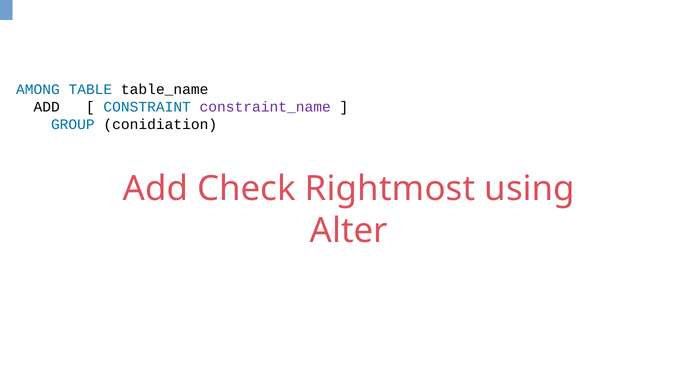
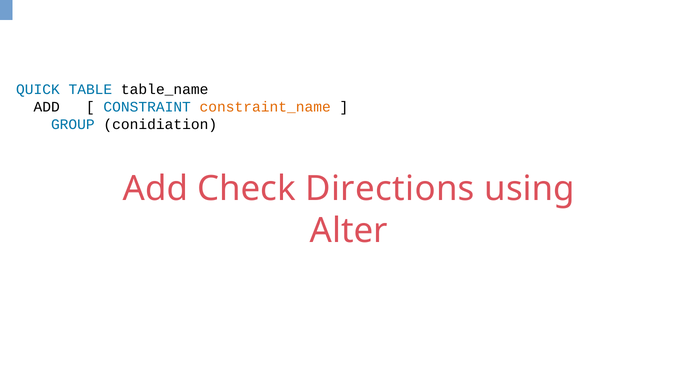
AMONG: AMONG -> QUICK
constraint_name colour: purple -> orange
Rightmost: Rightmost -> Directions
